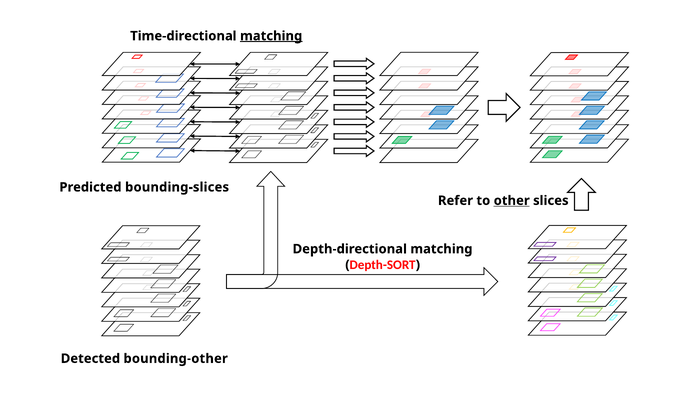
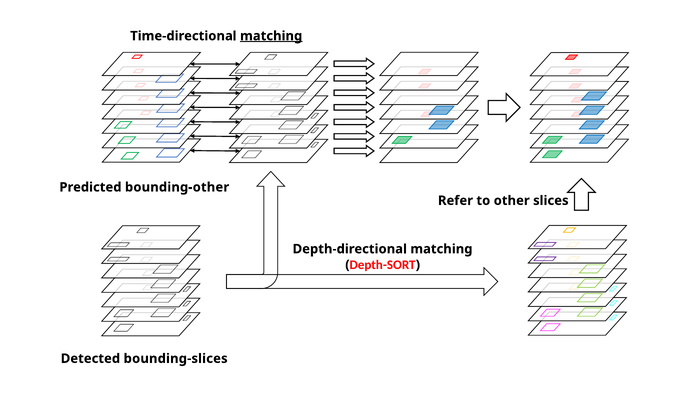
bounding-slices: bounding-slices -> bounding-other
other underline: present -> none
bounding-other: bounding-other -> bounding-slices
